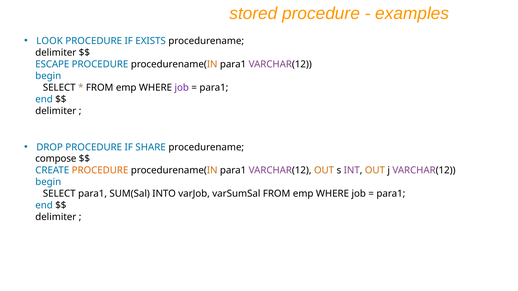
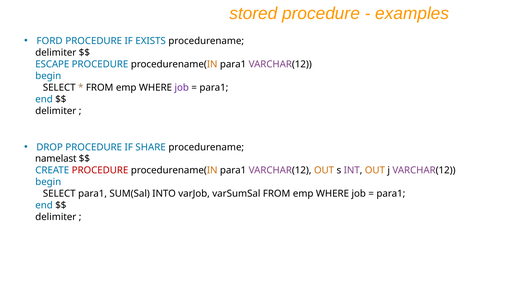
LOOK: LOOK -> FORD
compose: compose -> namelast
PROCEDURE at (100, 171) colour: orange -> red
